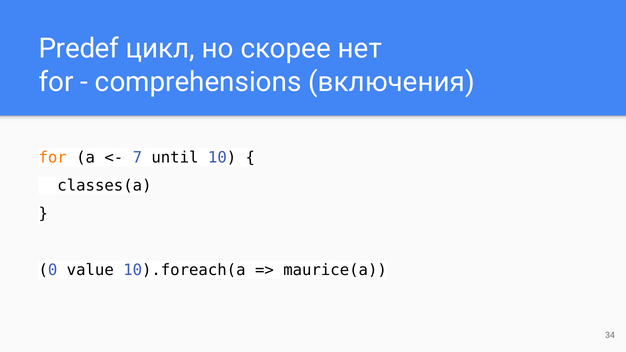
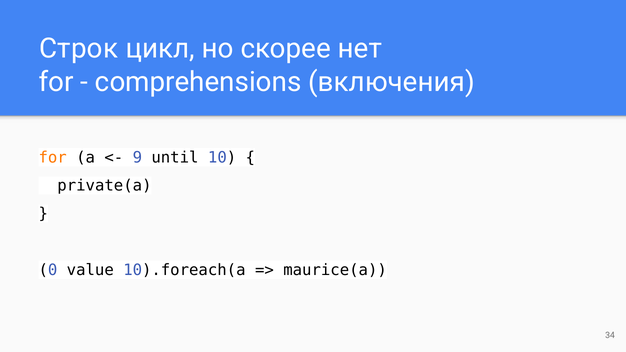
Predef: Predef -> Строк
7: 7 -> 9
classes(a: classes(a -> private(a
